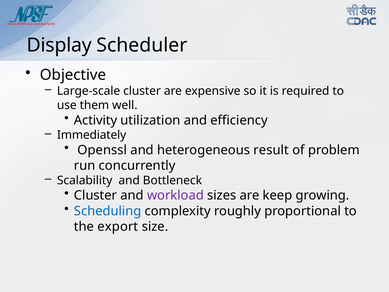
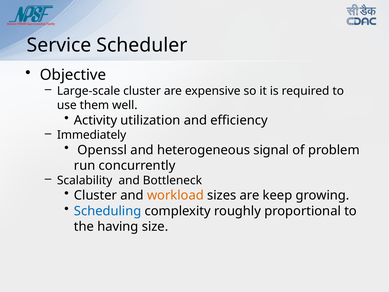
Display: Display -> Service
result: result -> signal
workload colour: purple -> orange
export: export -> having
